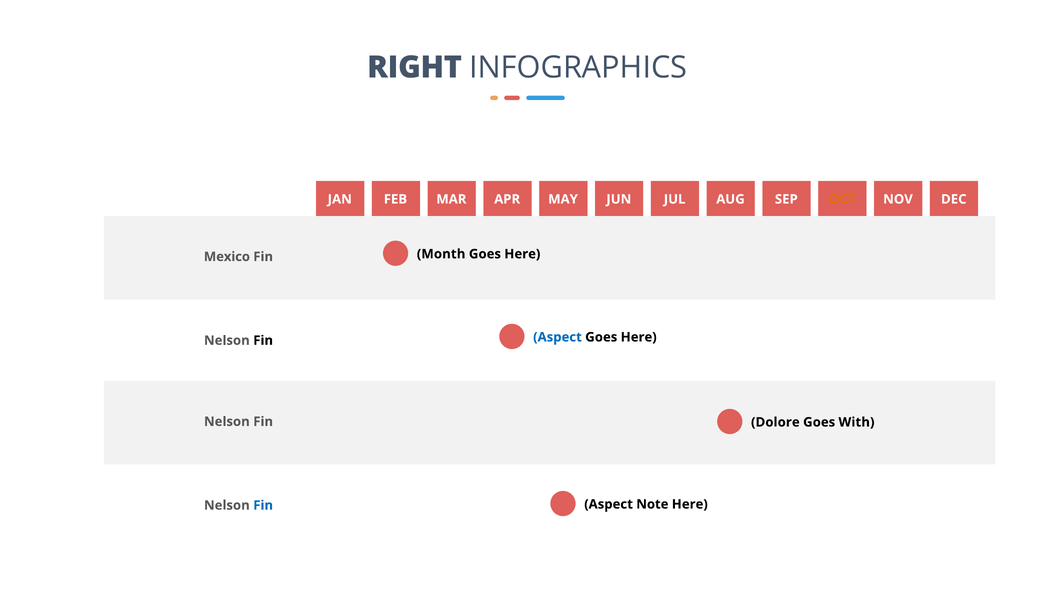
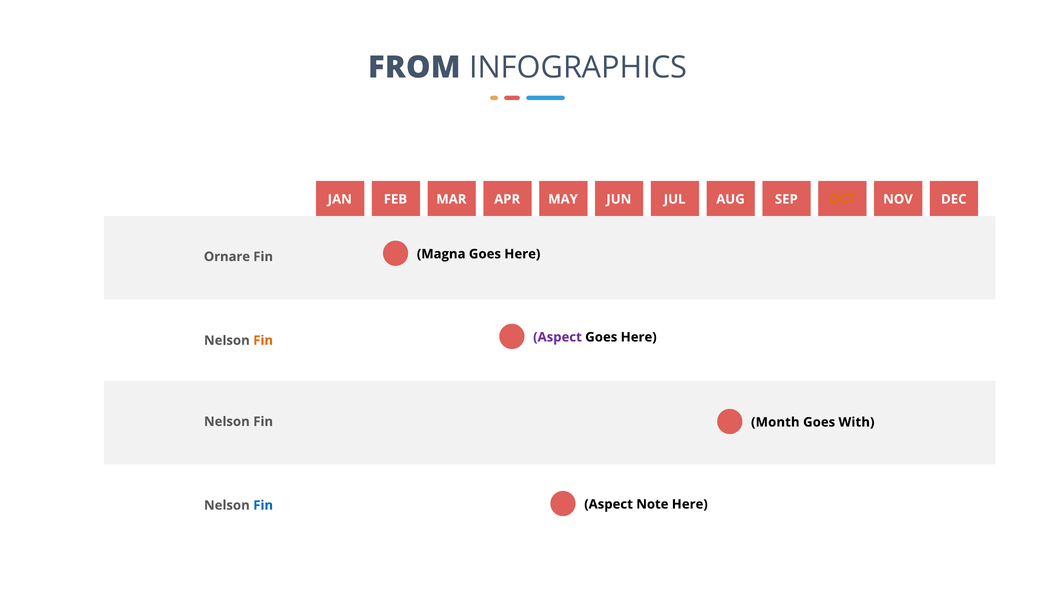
RIGHT: RIGHT -> FROM
Month: Month -> Magna
Mexico: Mexico -> Ornare
Aspect at (557, 337) colour: blue -> purple
Fin at (263, 340) colour: black -> orange
Dolore: Dolore -> Month
